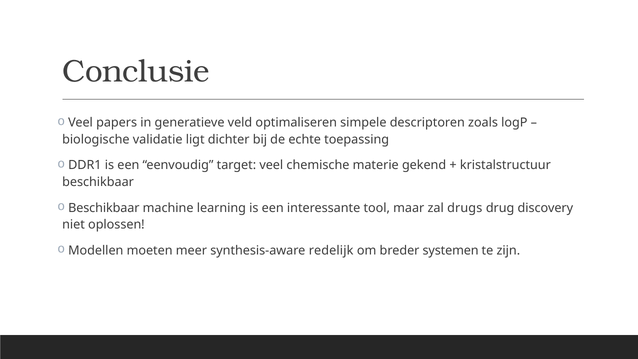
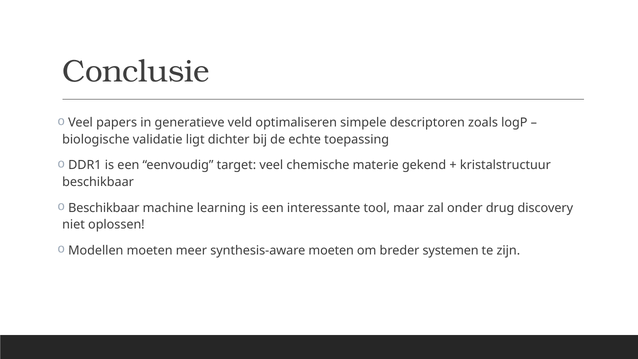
drugs: drugs -> onder
synthesis-aware redelijk: redelijk -> moeten
